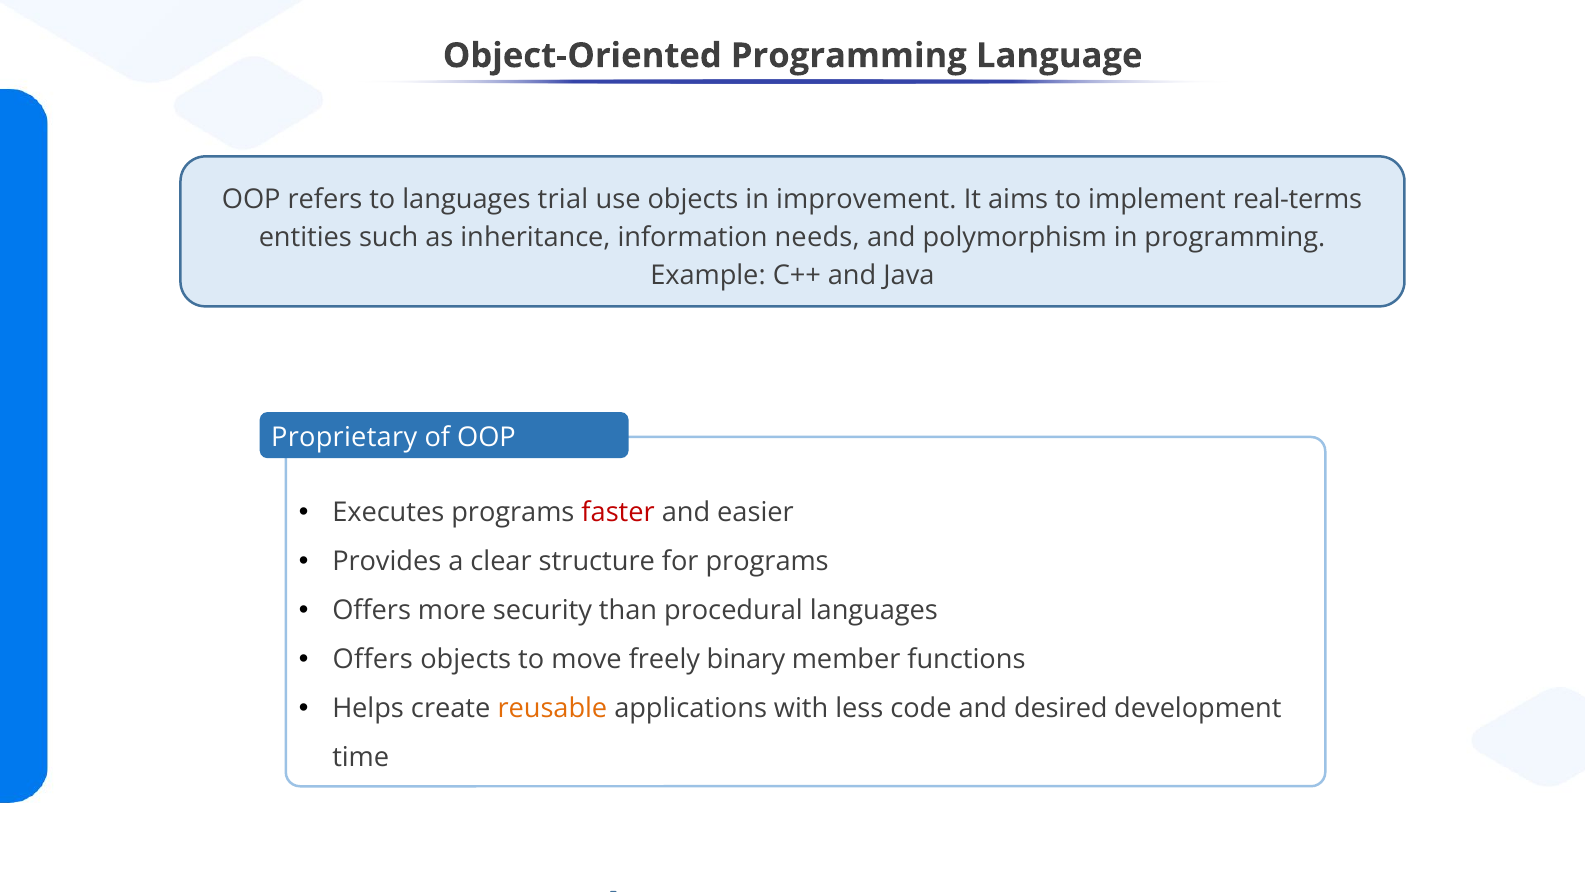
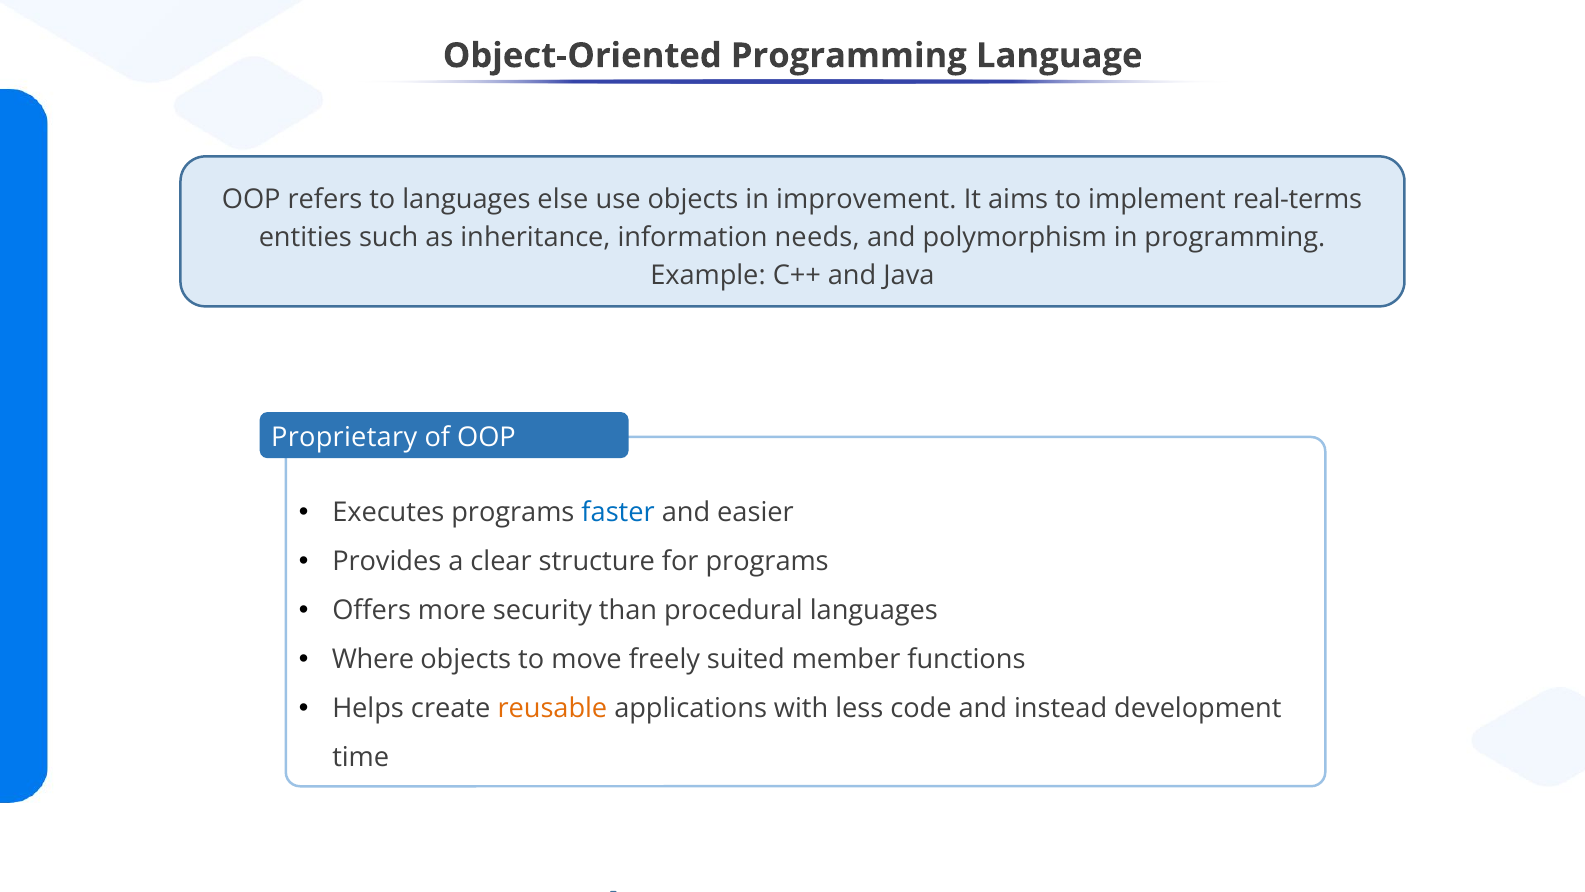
trial: trial -> else
faster colour: red -> blue
Offers at (373, 660): Offers -> Where
binary: binary -> suited
desired: desired -> instead
